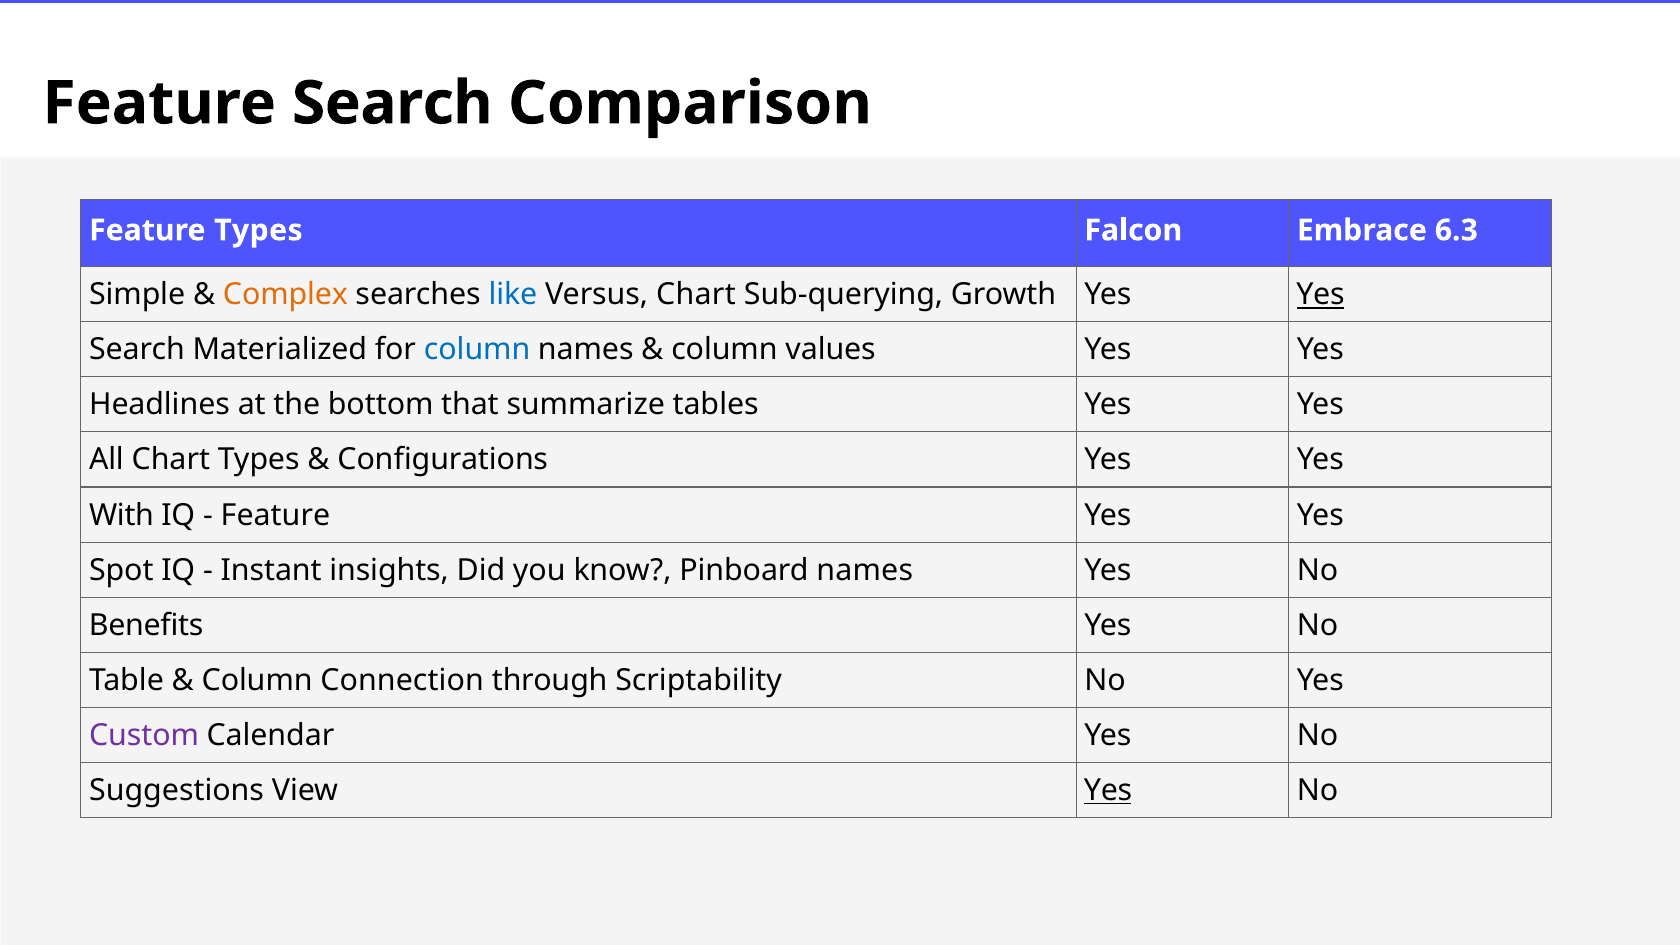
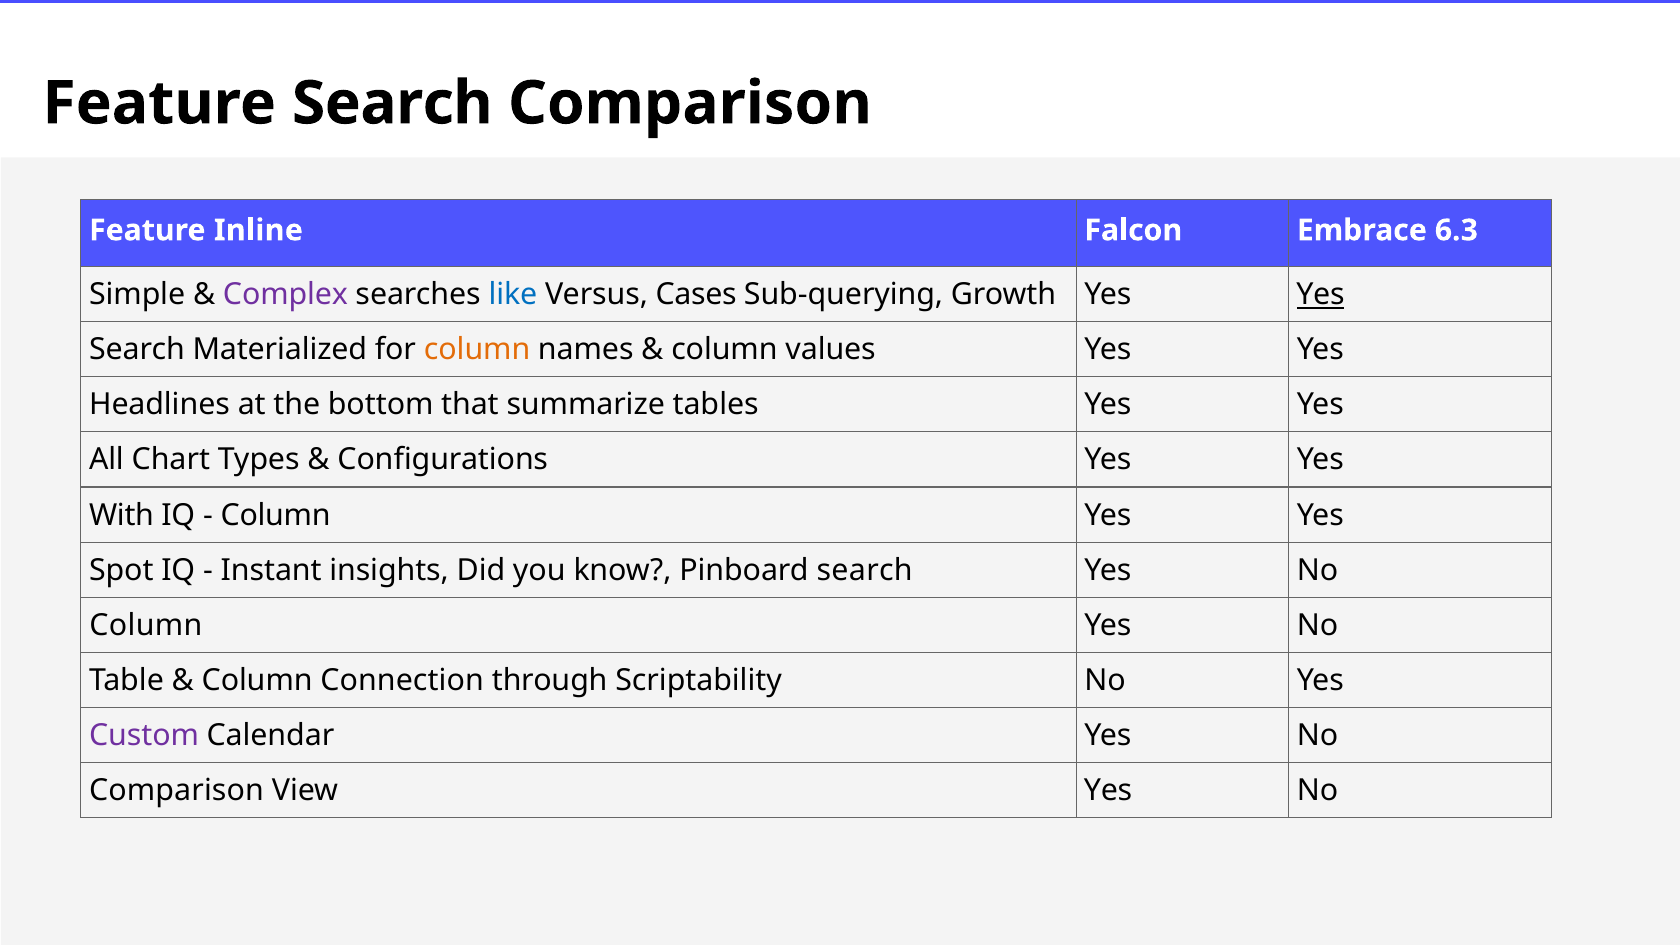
Feature Types: Types -> Inline
Complex colour: orange -> purple
Versus Chart: Chart -> Cases
column at (477, 350) colour: blue -> orange
Feature at (275, 515): Feature -> Column
Pinboard names: names -> search
Benefits at (146, 625): Benefits -> Column
Suggestions at (177, 790): Suggestions -> Comparison
Yes at (1108, 790) underline: present -> none
